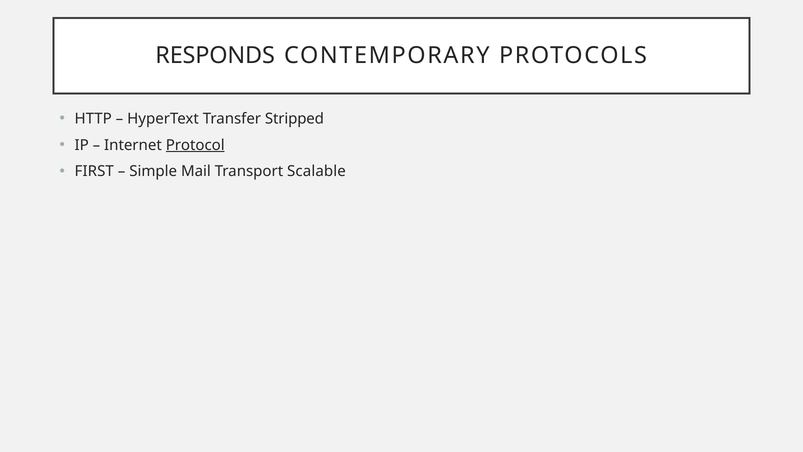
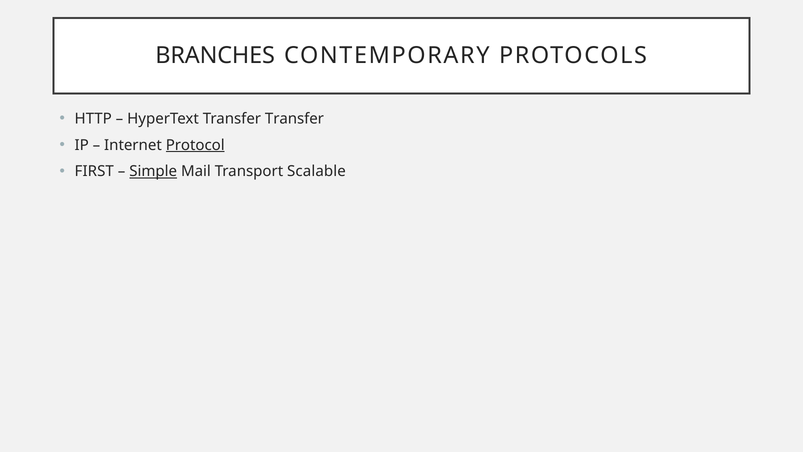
RESPONDS: RESPONDS -> BRANCHES
Transfer Stripped: Stripped -> Transfer
Simple underline: none -> present
